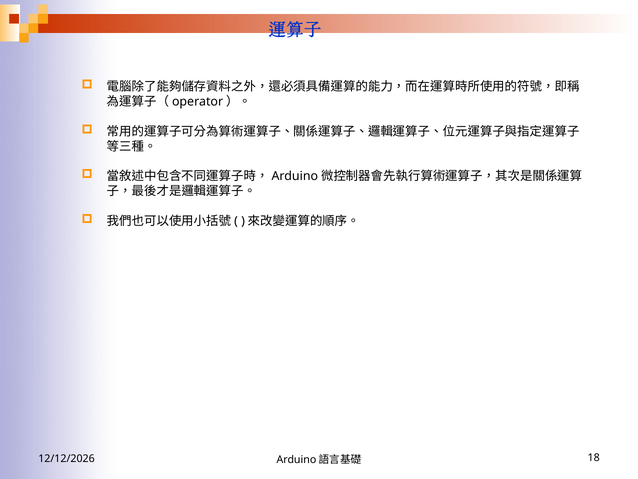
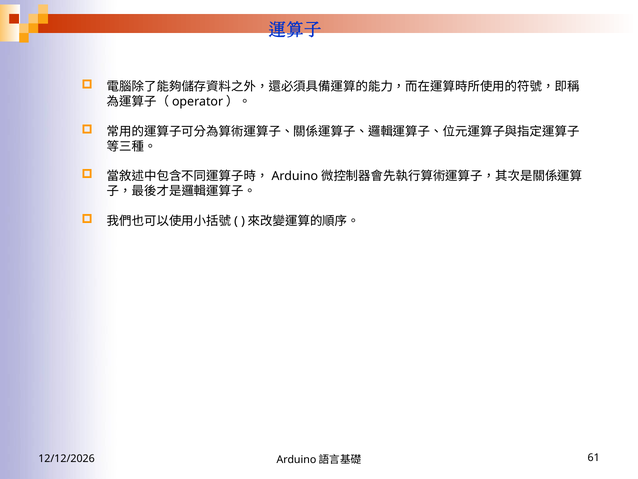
18: 18 -> 61
